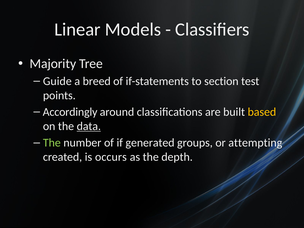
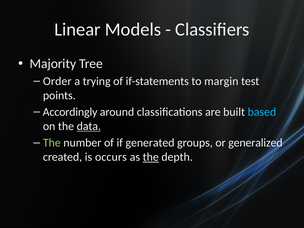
Guide: Guide -> Order
breed: breed -> trying
section: section -> margin
based colour: yellow -> light blue
attempting: attempting -> generalized
the at (151, 157) underline: none -> present
